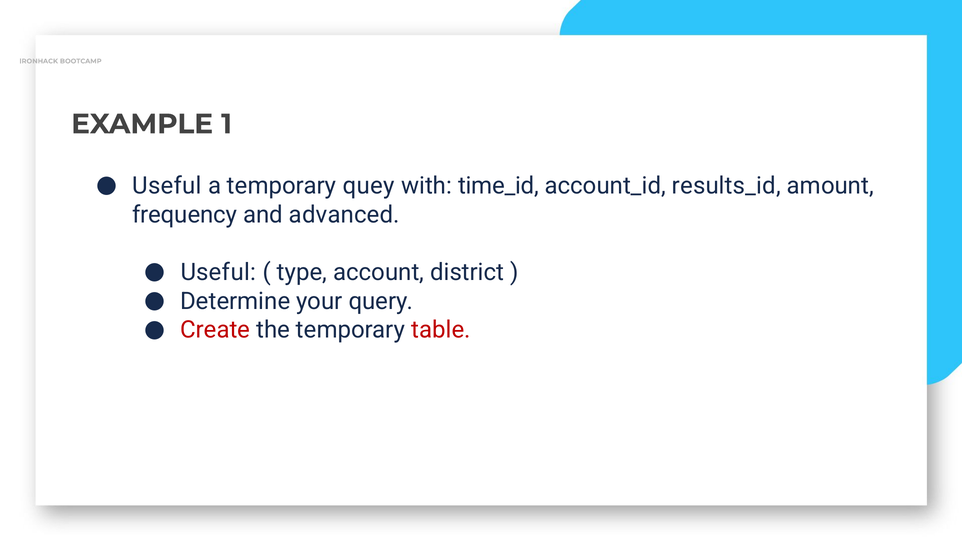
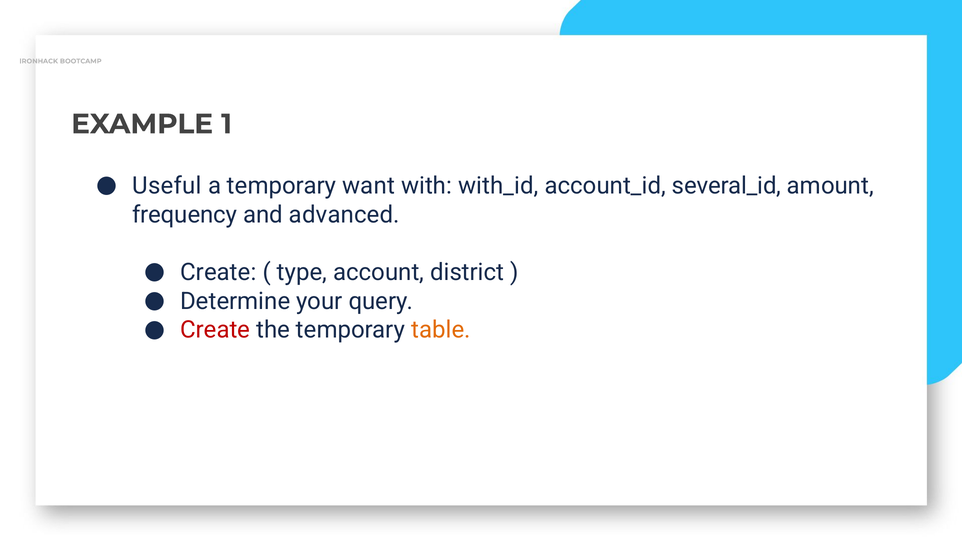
quey: quey -> want
time_id: time_id -> with_id
results_id: results_id -> several_id
Useful at (218, 272): Useful -> Create
table colour: red -> orange
